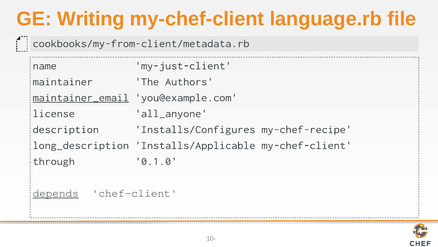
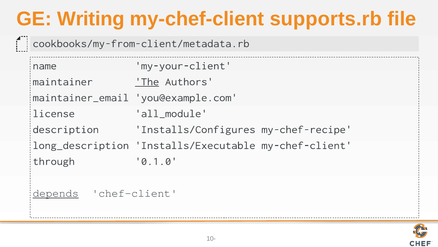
language.rb: language.rb -> supports.rb
my-just-client: my-just-client -> my-your-client
The underline: none -> present
maintainer_email underline: present -> none
all_anyone: all_anyone -> all_module
Installs/Applicable: Installs/Applicable -> Installs/Executable
